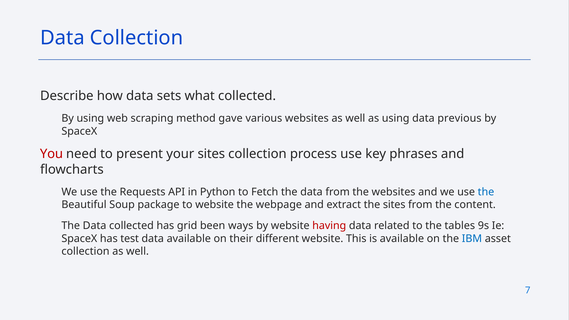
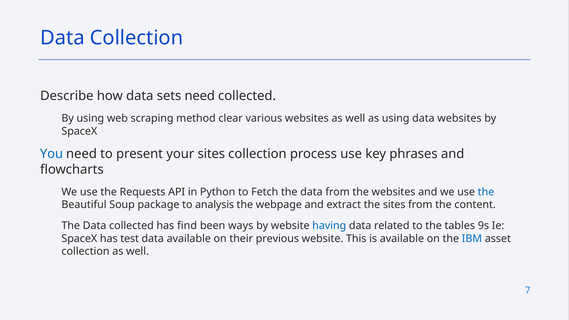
sets what: what -> need
gave: gave -> clear
data previous: previous -> websites
You colour: red -> blue
to website: website -> analysis
grid: grid -> find
having colour: red -> blue
different: different -> previous
